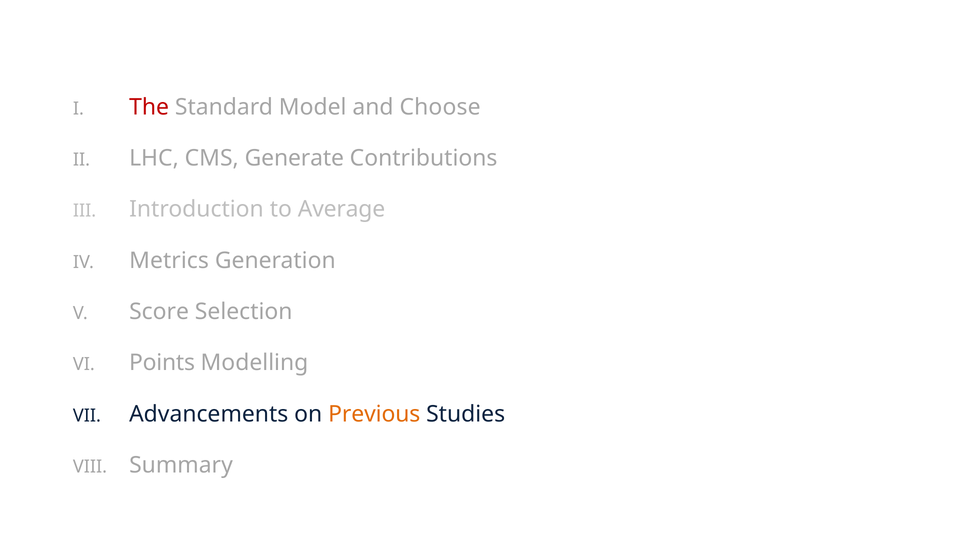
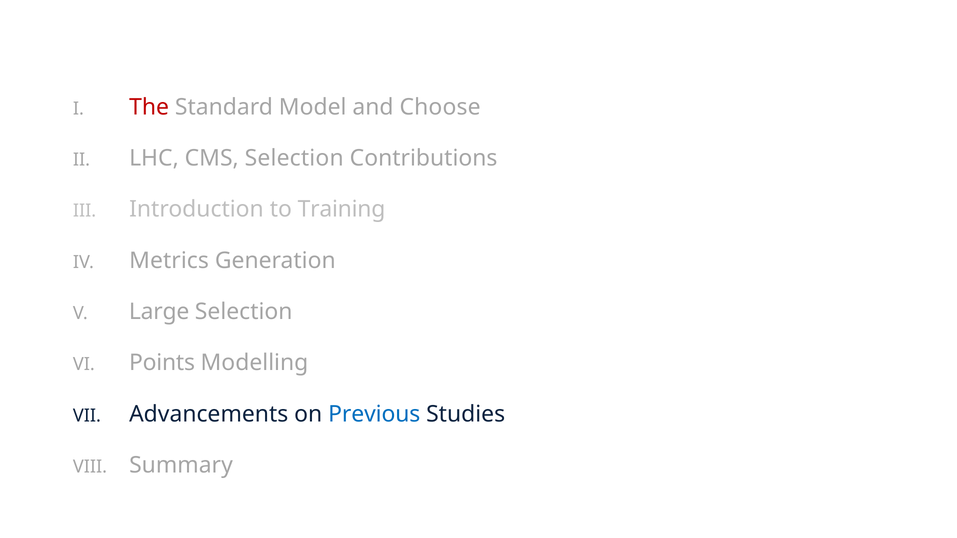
CMS Generate: Generate -> Selection
Average: Average -> Training
Score: Score -> Large
Previous colour: orange -> blue
